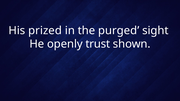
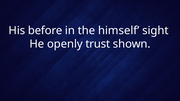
prized: prized -> before
purged: purged -> himself
